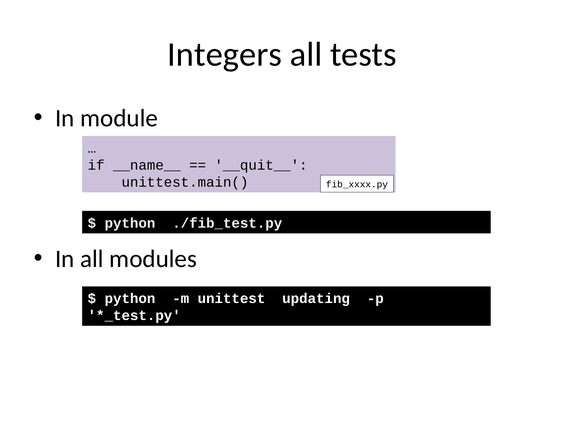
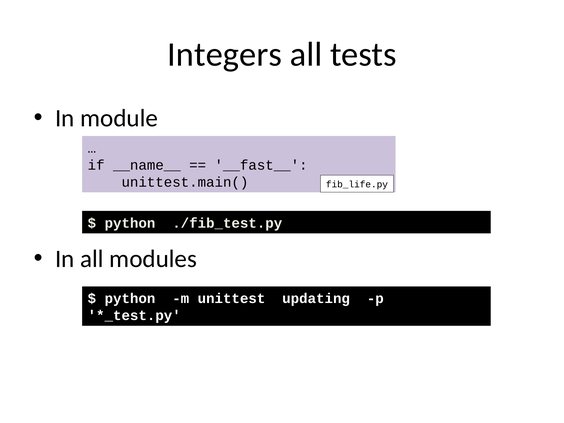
__quit__: __quit__ -> __fast__
fib_xxxx.py: fib_xxxx.py -> fib_life.py
